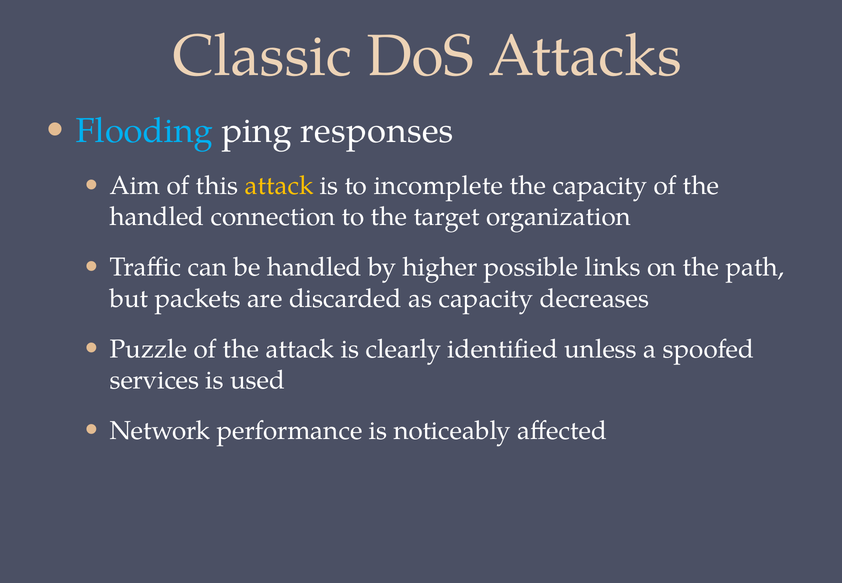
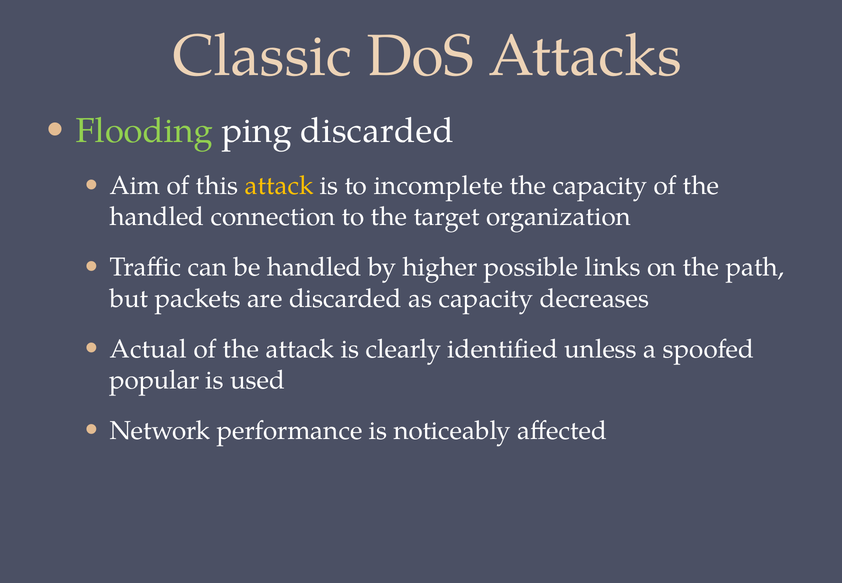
Flooding colour: light blue -> light green
ping responses: responses -> discarded
Puzzle: Puzzle -> Actual
services: services -> popular
